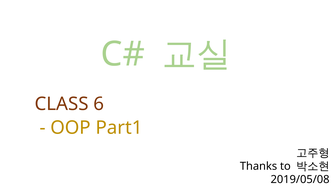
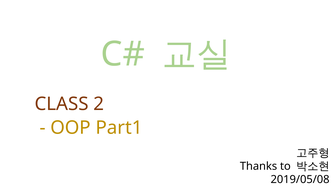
6: 6 -> 2
